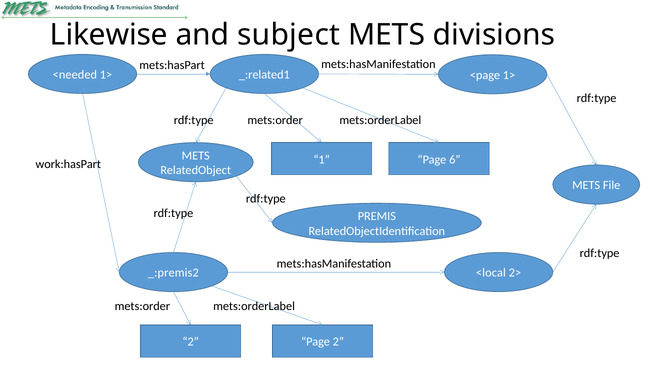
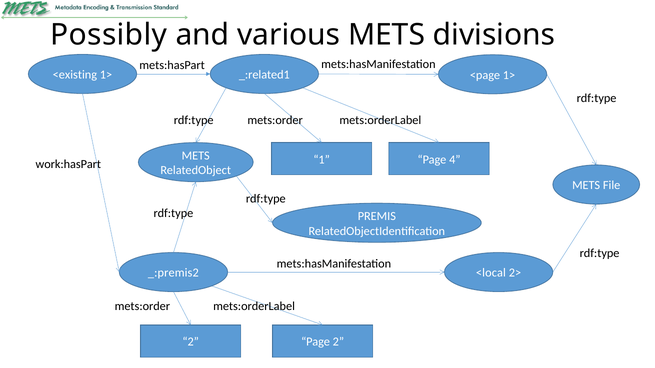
Likewise: Likewise -> Possibly
subject: subject -> various
<needed: <needed -> <existing
6: 6 -> 4
